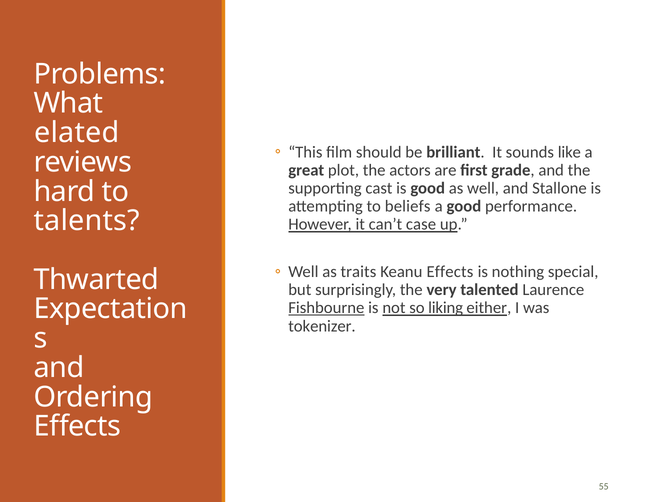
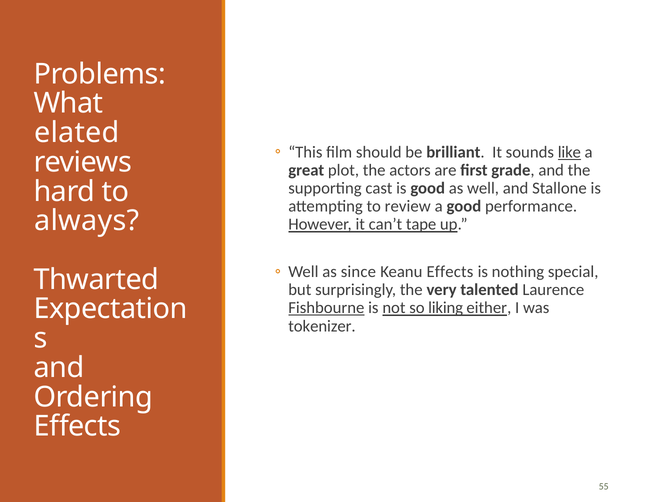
like underline: none -> present
beliefs: beliefs -> review
talents: talents -> always
case: case -> tape
traits: traits -> since
